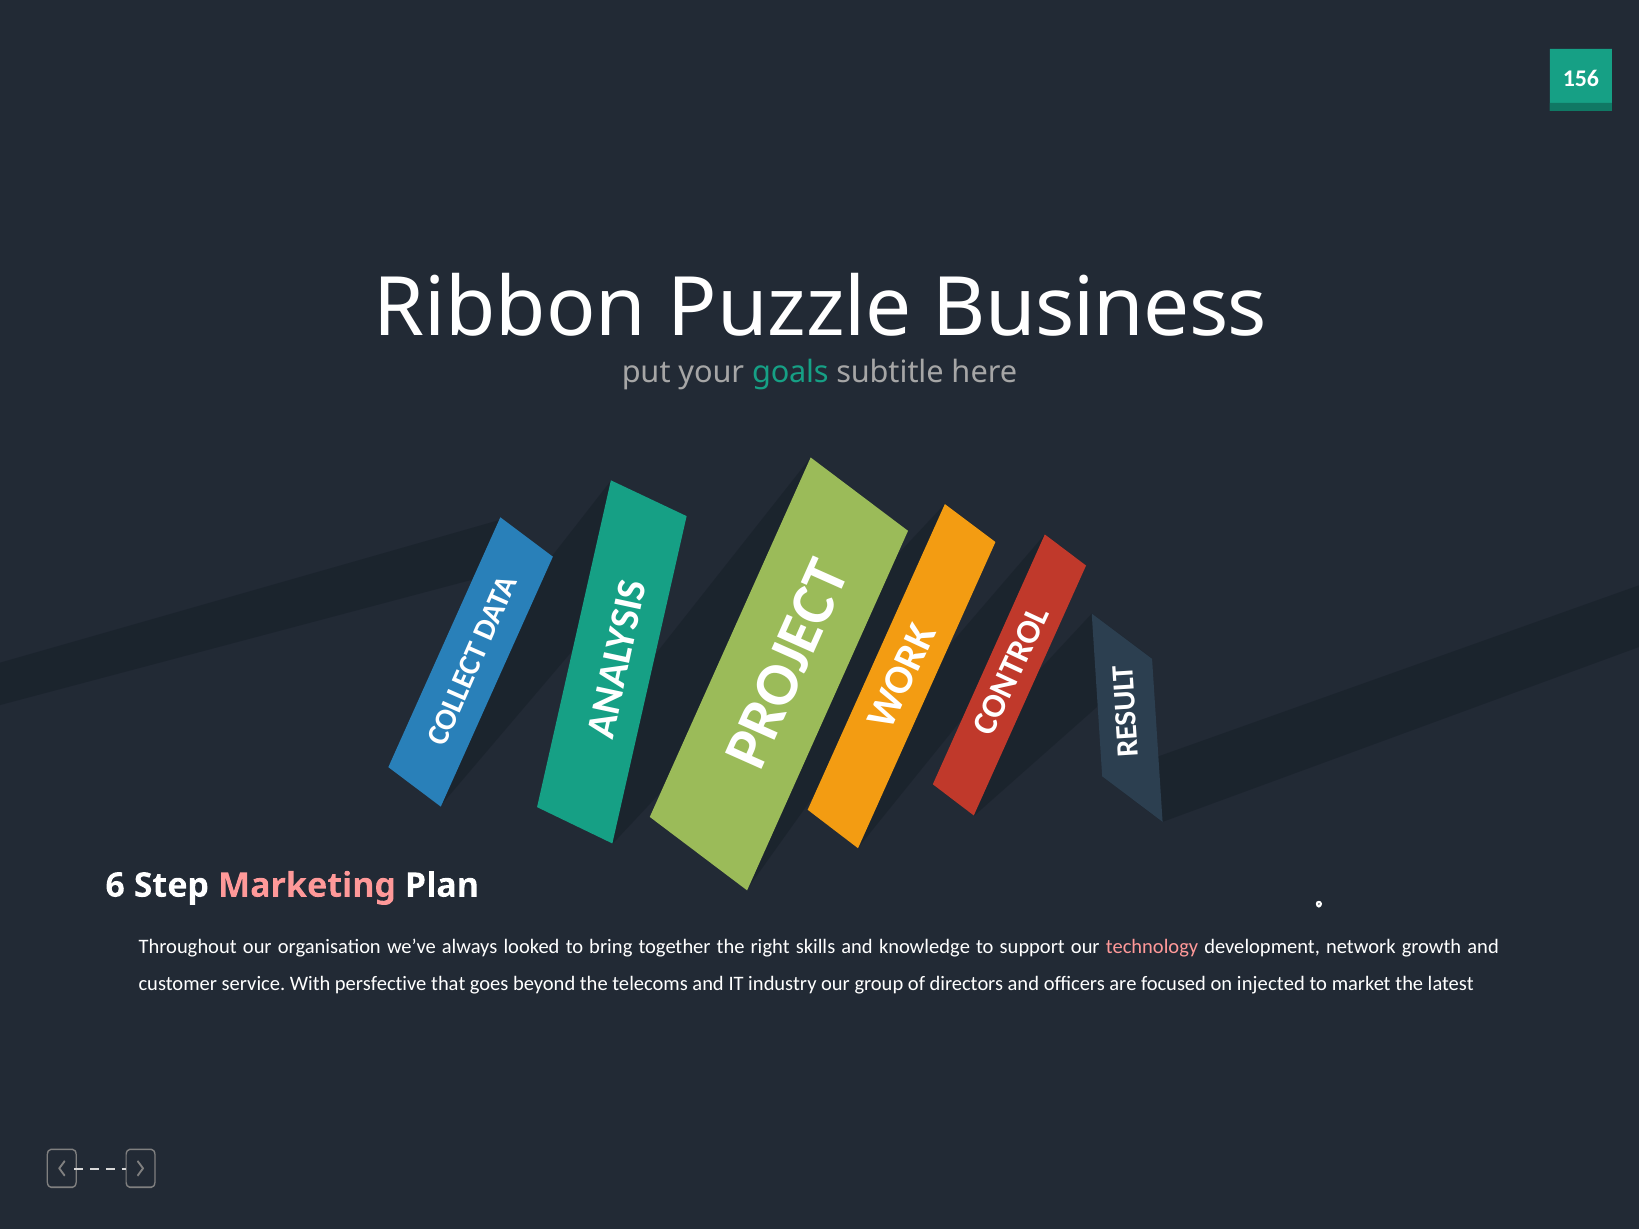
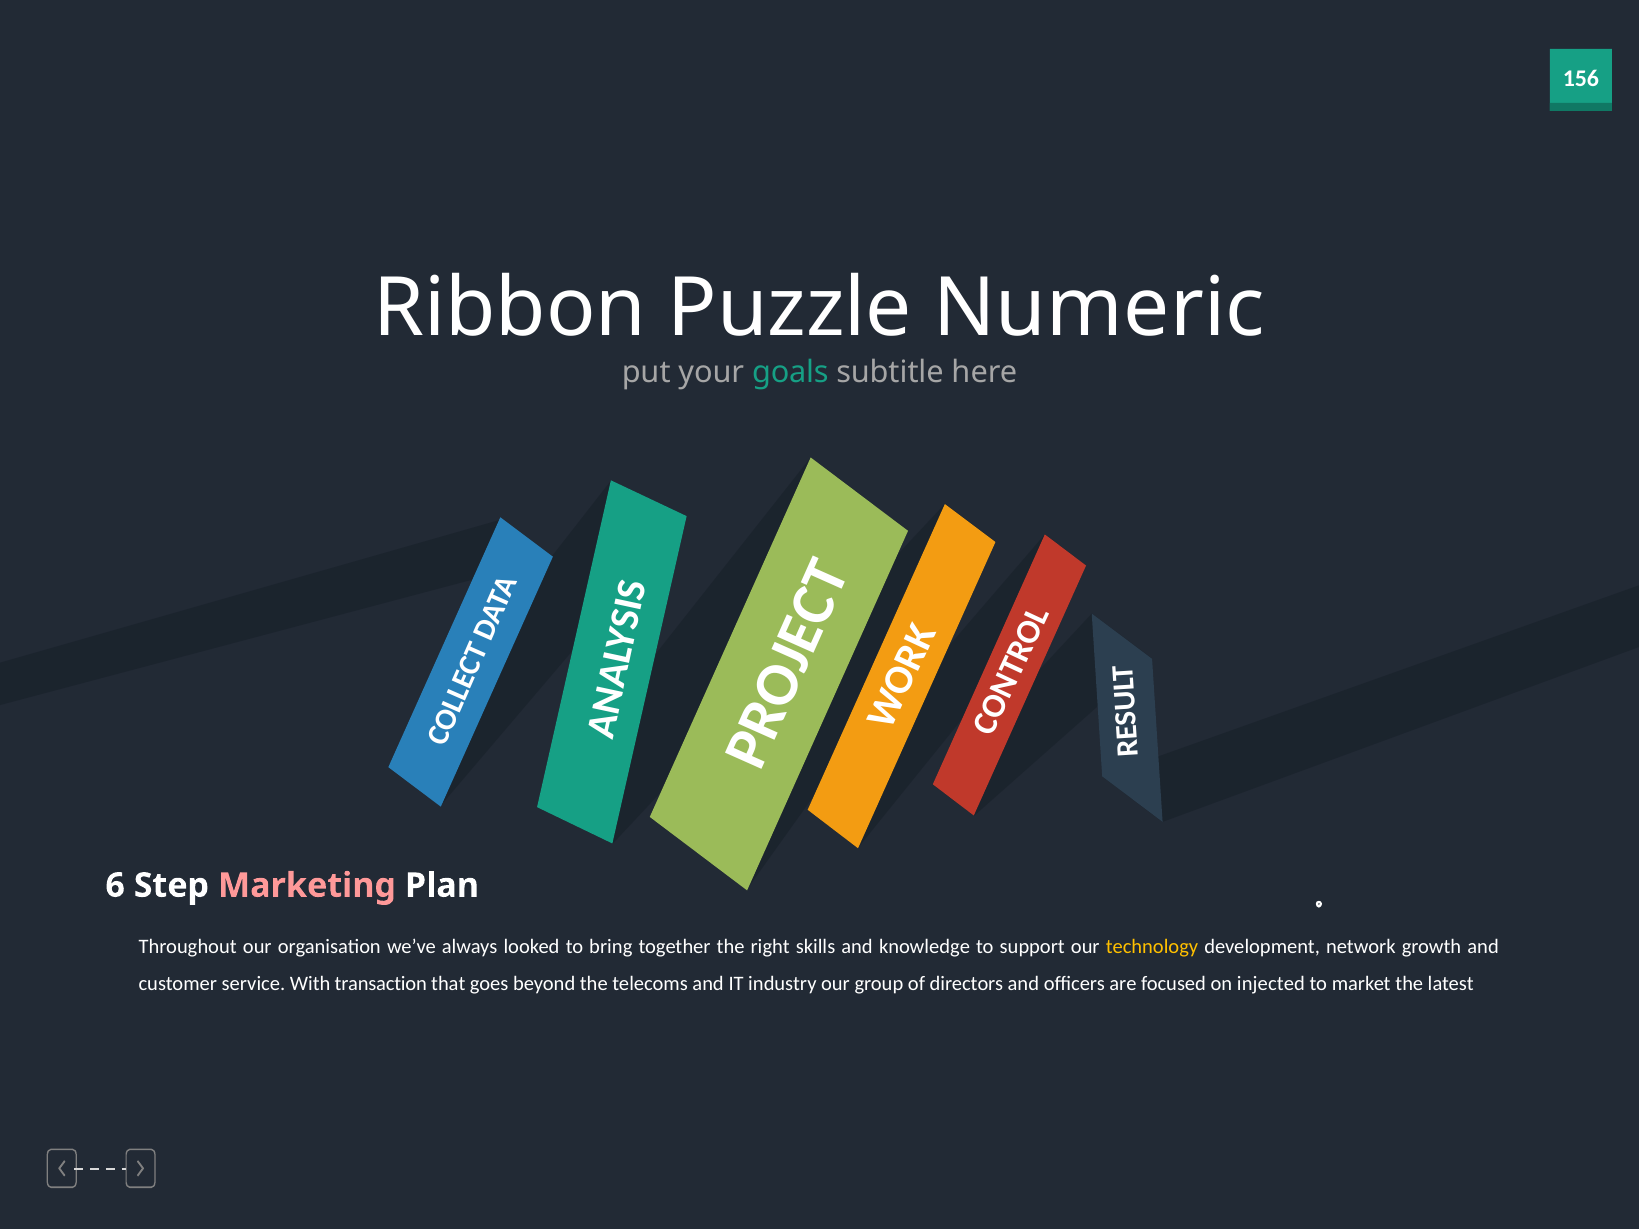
Business: Business -> Numeric
technology colour: pink -> yellow
persfective: persfective -> transaction
